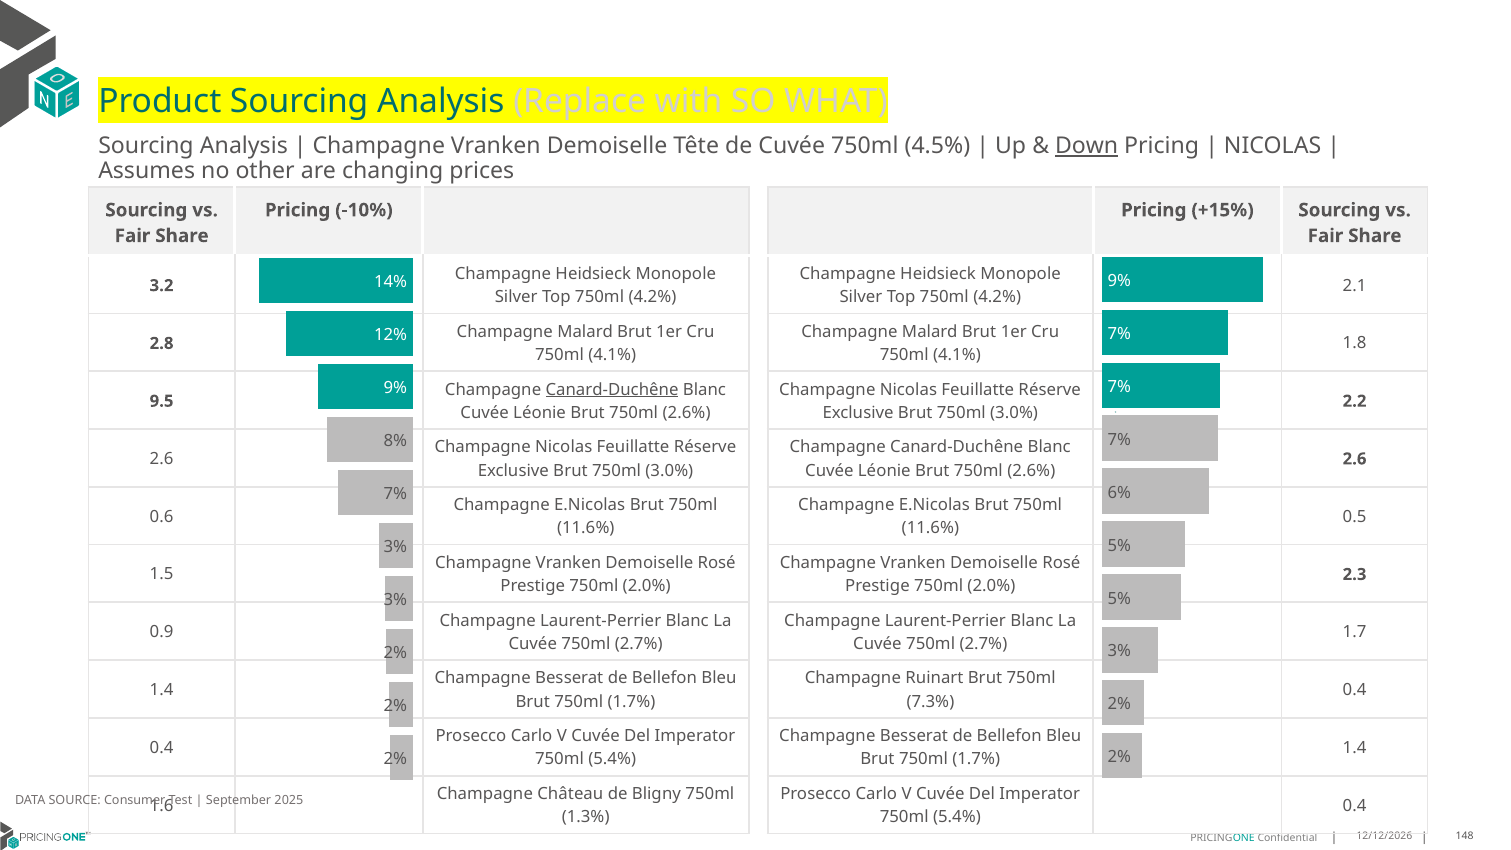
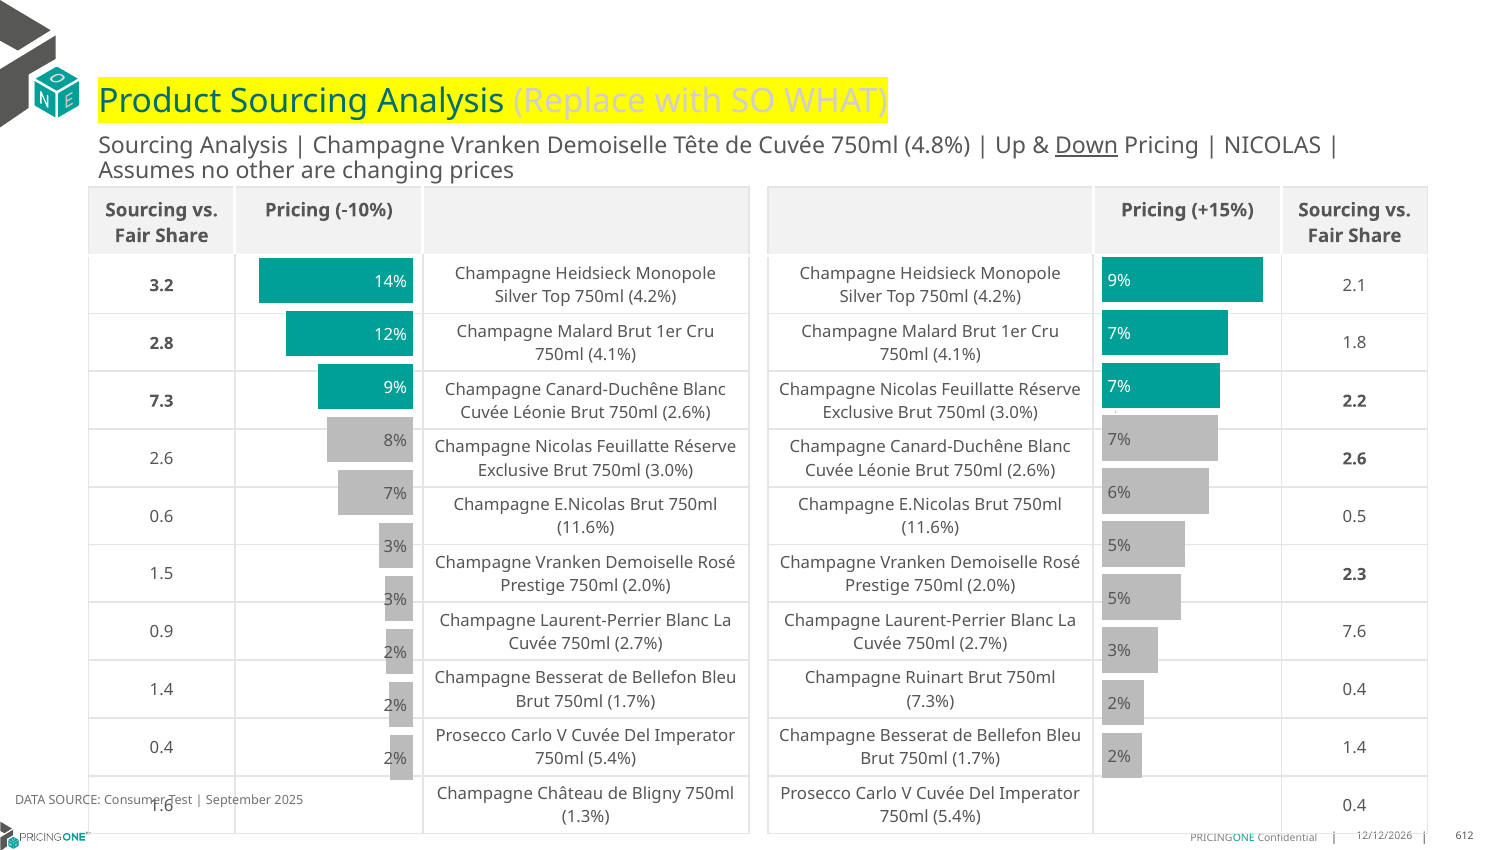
4.5%: 4.5% -> 4.8%
Canard-Duchêne at (612, 390) underline: present -> none
9.5: 9.5 -> 7.3
1.7: 1.7 -> 7.6
148: 148 -> 612
